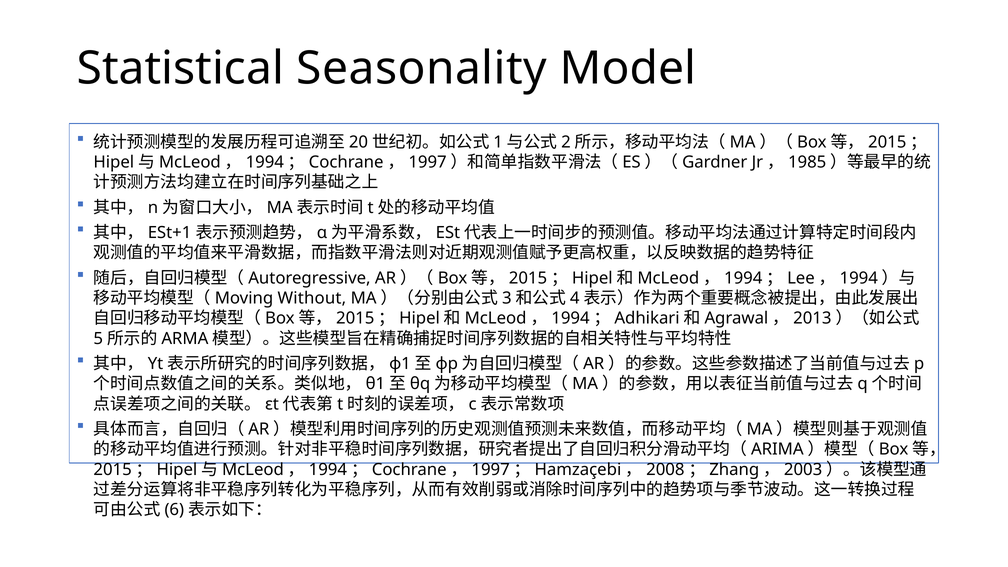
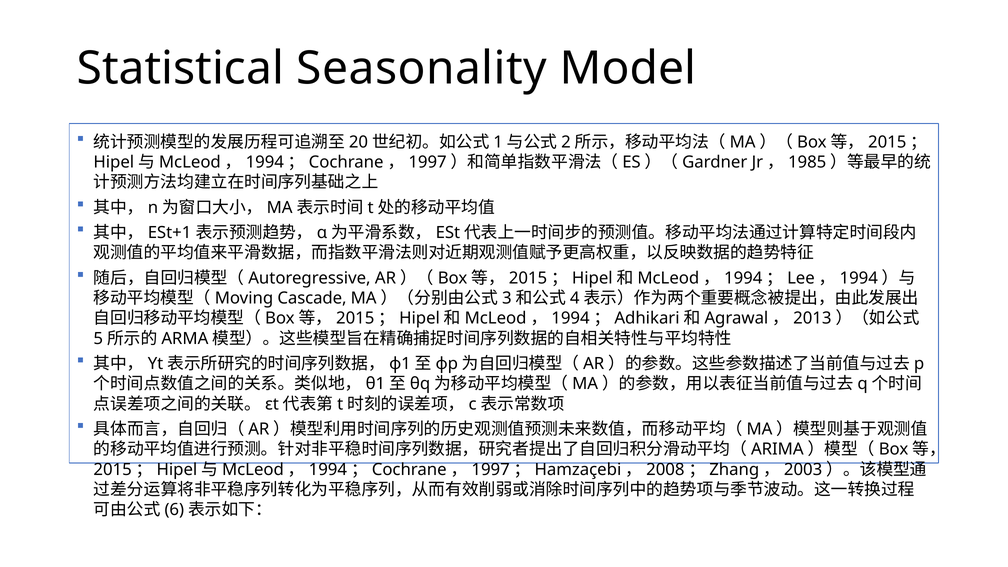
Without: Without -> Cascade
